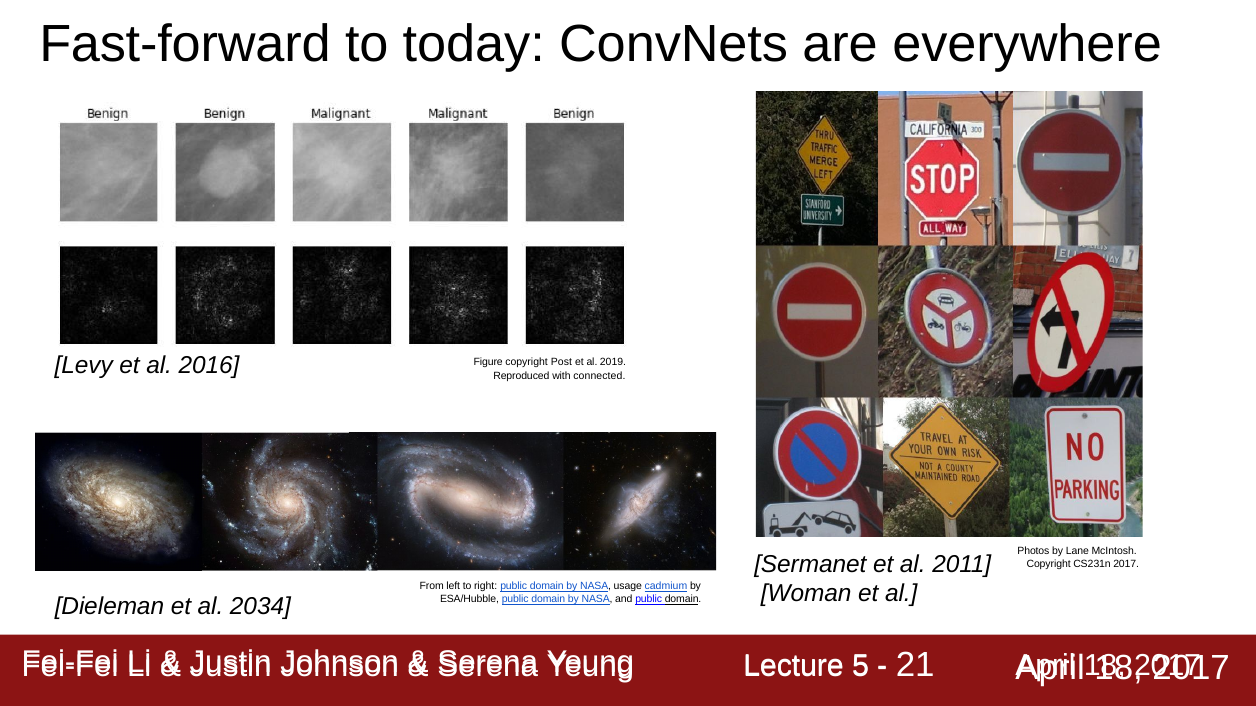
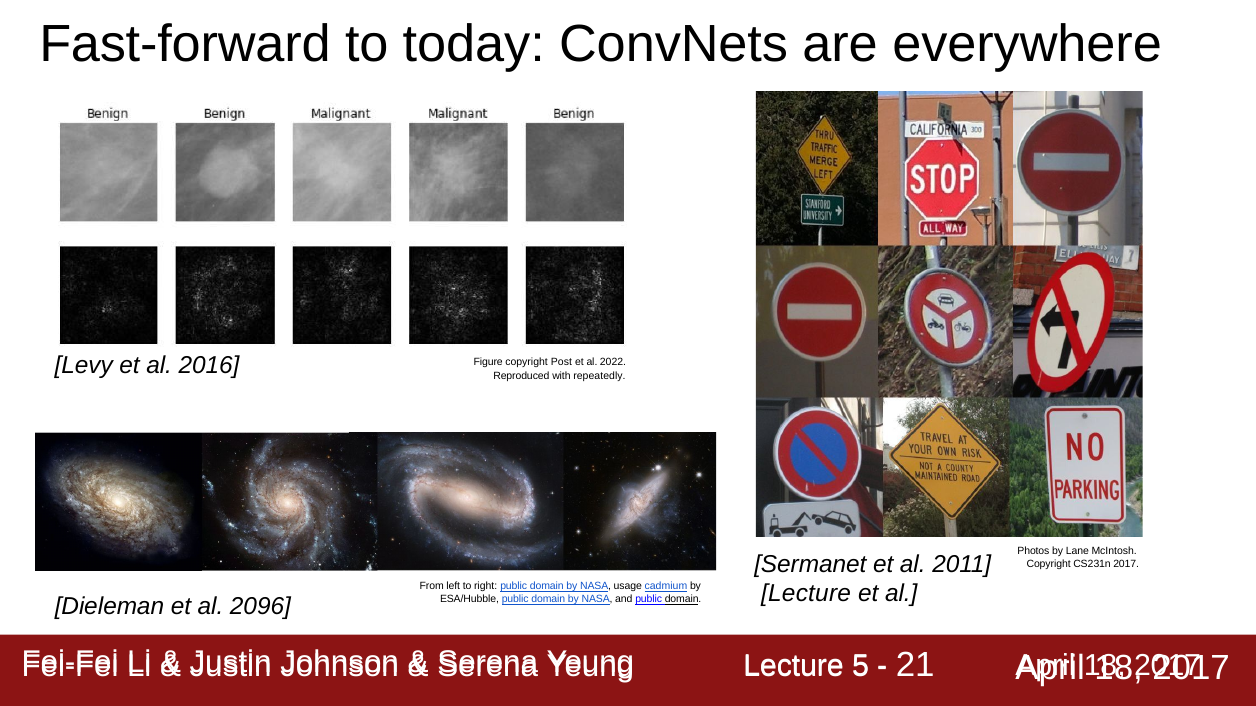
2019: 2019 -> 2022
connected: connected -> repeatedly
Woman at (806, 594): Woman -> Lecture
2034: 2034 -> 2096
